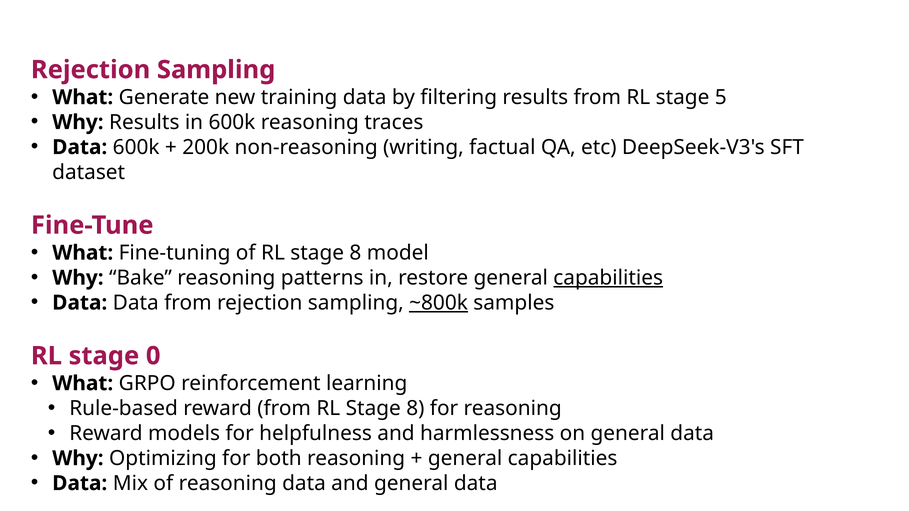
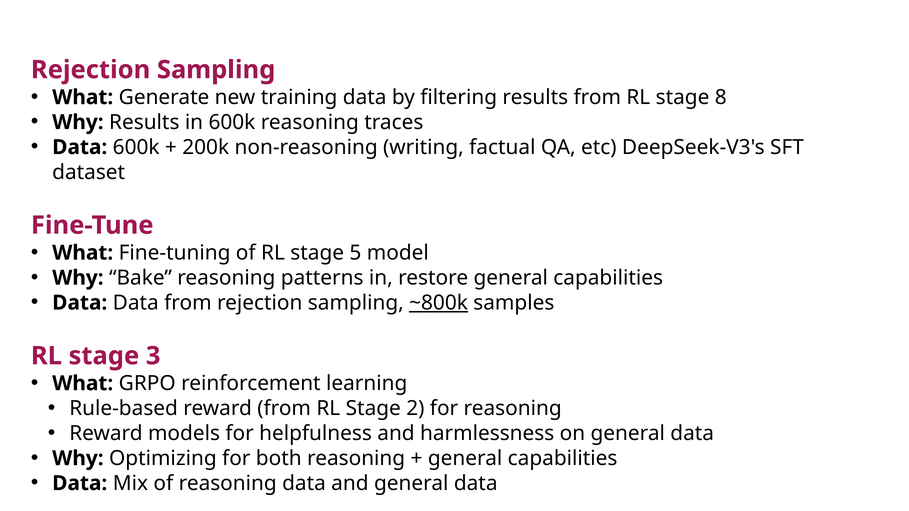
5: 5 -> 8
of RL stage 8: 8 -> 5
capabilities at (608, 278) underline: present -> none
0: 0 -> 3
from RL Stage 8: 8 -> 2
